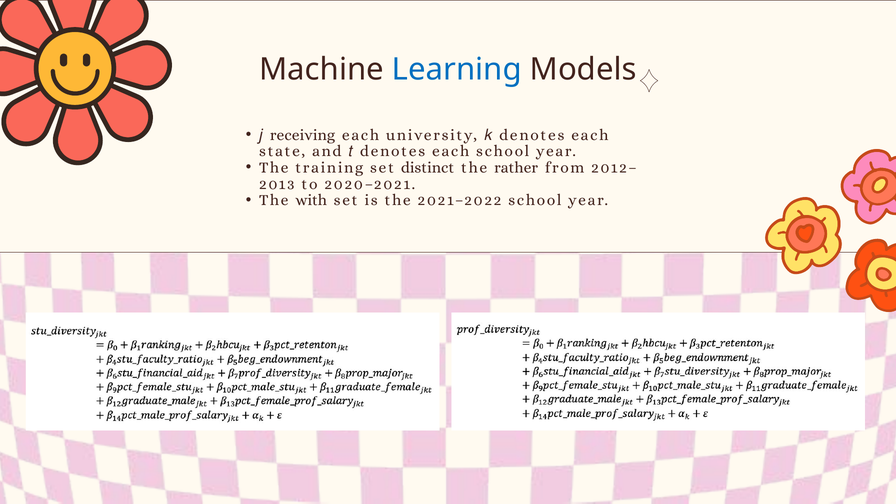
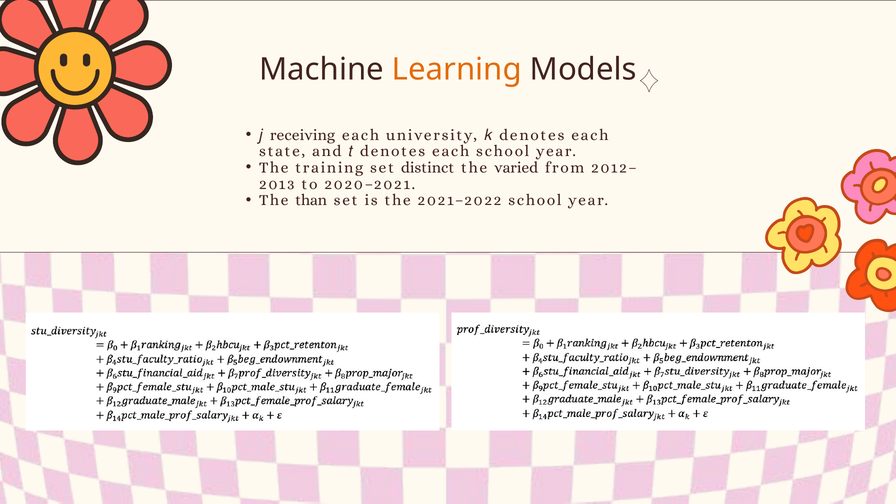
Learning colour: blue -> orange
rather: rather -> varied
with: with -> than
